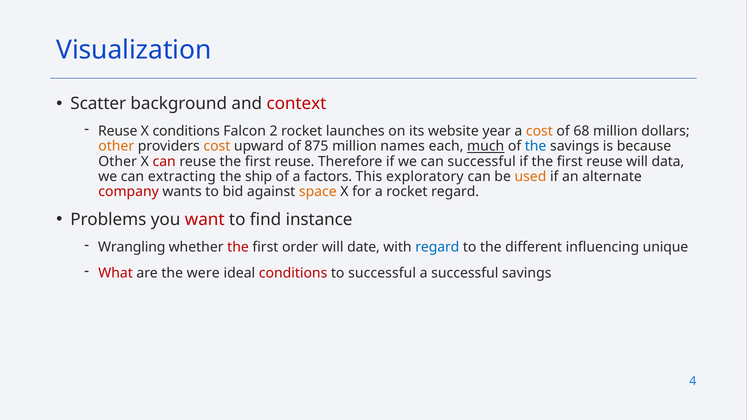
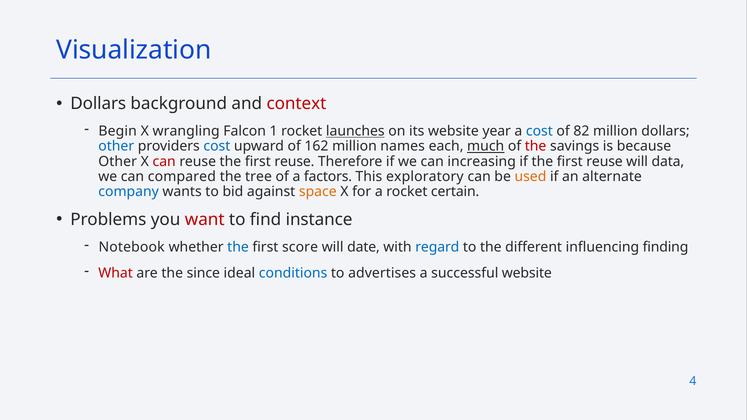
Scatter at (98, 104): Scatter -> Dollars
Reuse at (118, 131): Reuse -> Begin
X conditions: conditions -> wrangling
2: 2 -> 1
launches underline: none -> present
cost at (539, 131) colour: orange -> blue
68: 68 -> 82
other at (116, 146) colour: orange -> blue
cost at (217, 146) colour: orange -> blue
875: 875 -> 162
the at (536, 146) colour: blue -> red
can successful: successful -> increasing
extracting: extracting -> compared
ship: ship -> tree
company colour: red -> blue
rocket regard: regard -> certain
Wrangling: Wrangling -> Notebook
the at (238, 247) colour: red -> blue
order: order -> score
unique: unique -> finding
were: were -> since
conditions at (293, 273) colour: red -> blue
to successful: successful -> advertises
successful savings: savings -> website
